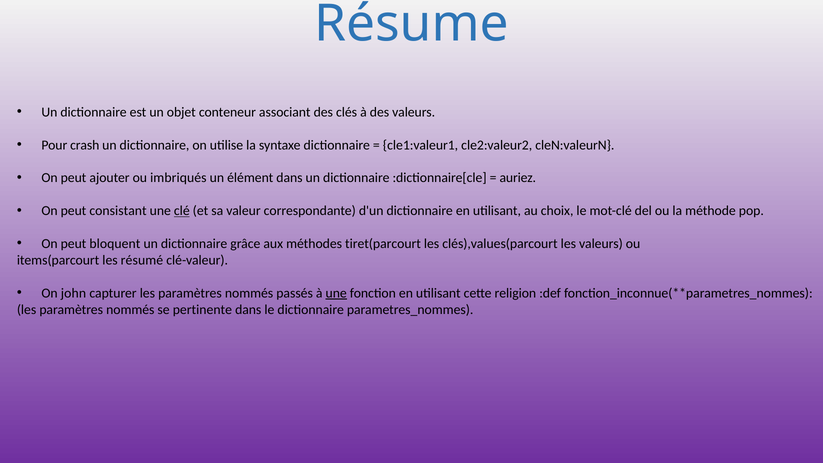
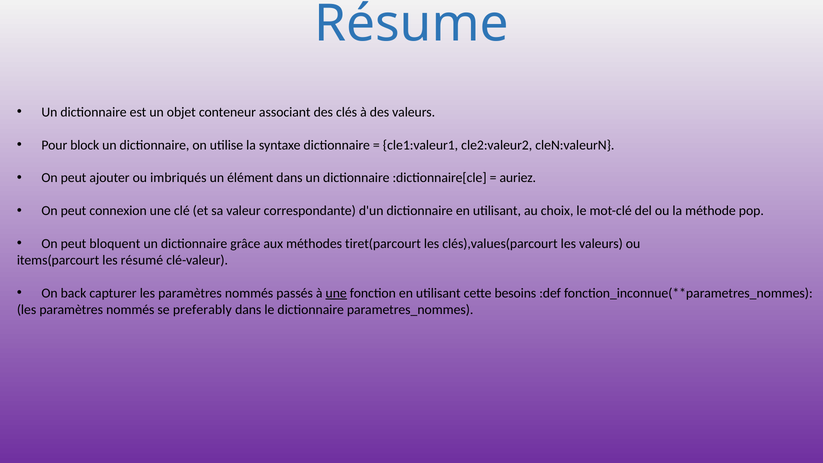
crash: crash -> block
consistant: consistant -> connexion
clé underline: present -> none
john: john -> back
religion: religion -> besoins
pertinente: pertinente -> preferably
